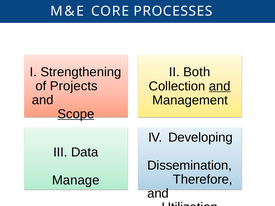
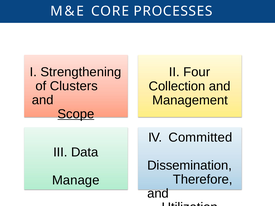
Both: Both -> Four
Projects: Projects -> Clusters
and at (220, 86) underline: present -> none
Developing: Developing -> Committed
